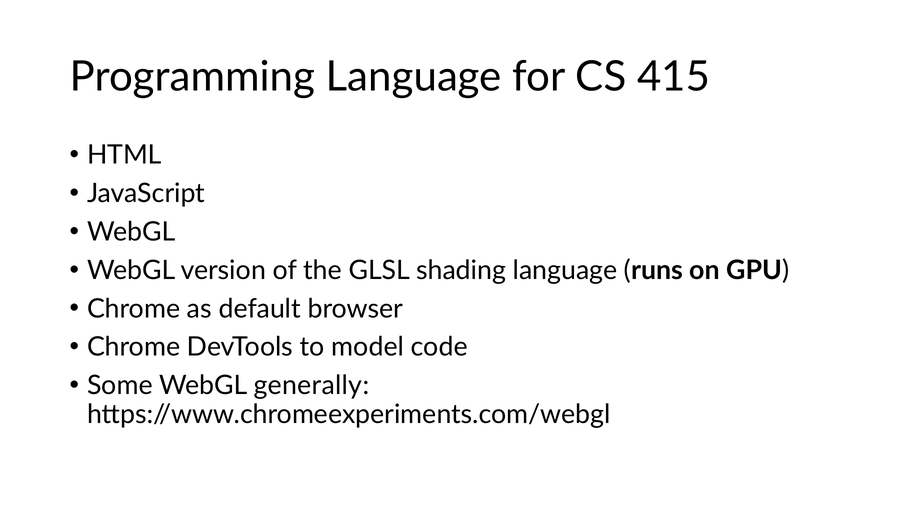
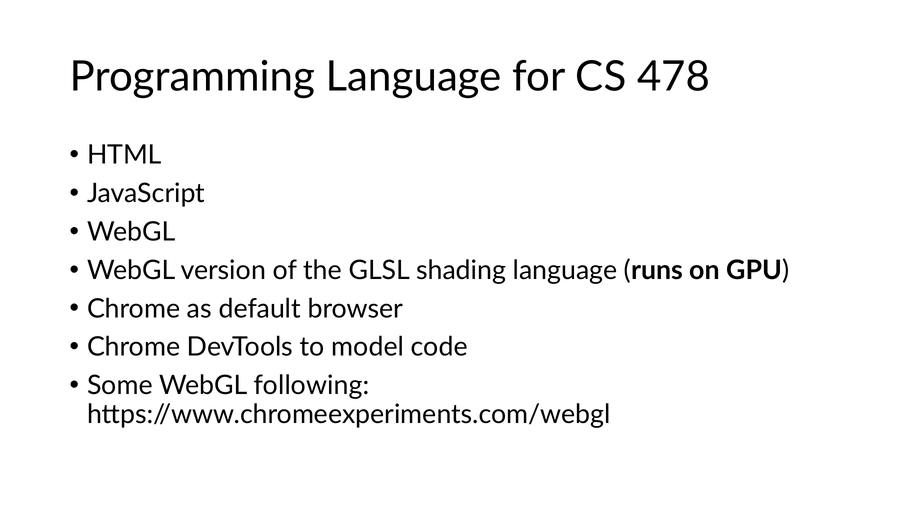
415: 415 -> 478
generally: generally -> following
